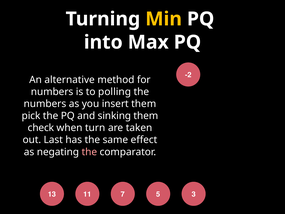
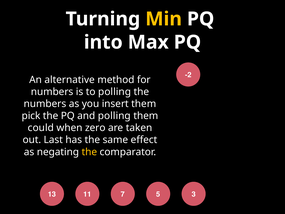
and sinking: sinking -> polling
check: check -> could
turn: turn -> zero
the at (89, 152) colour: pink -> yellow
